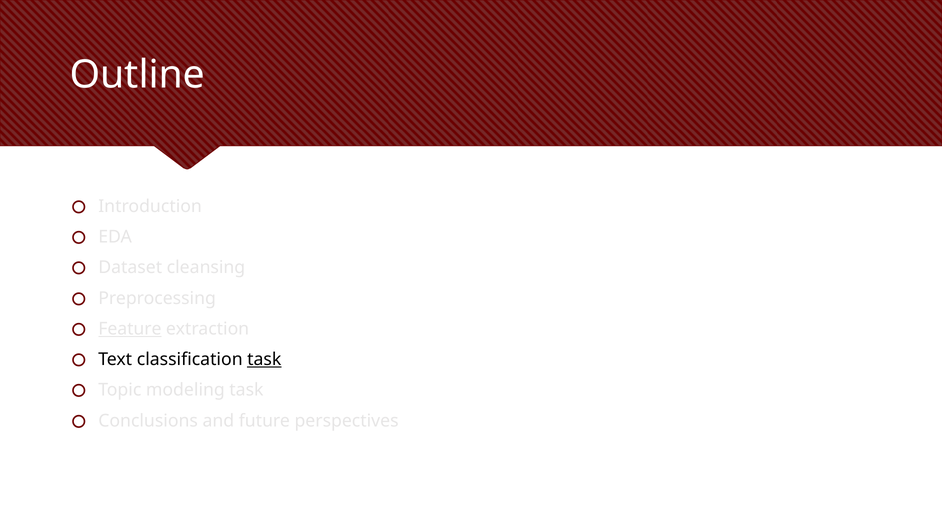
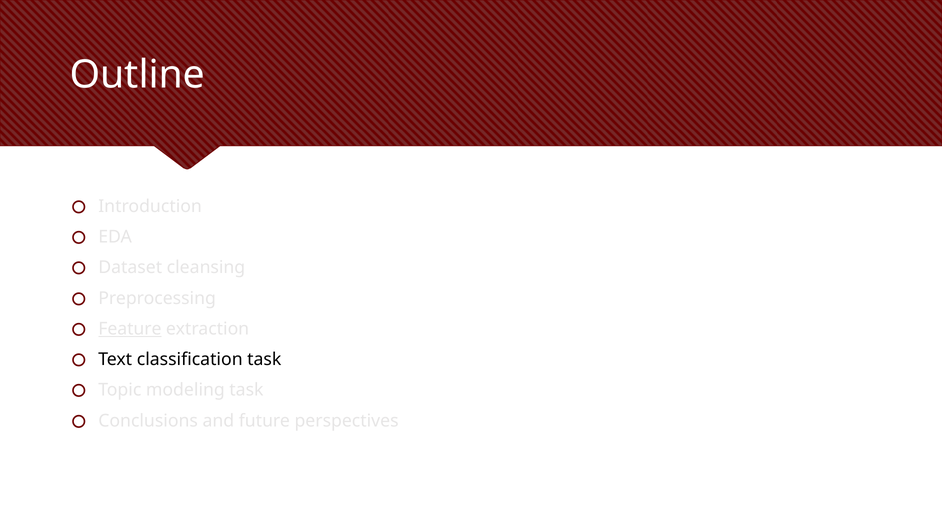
task at (264, 359) underline: present -> none
